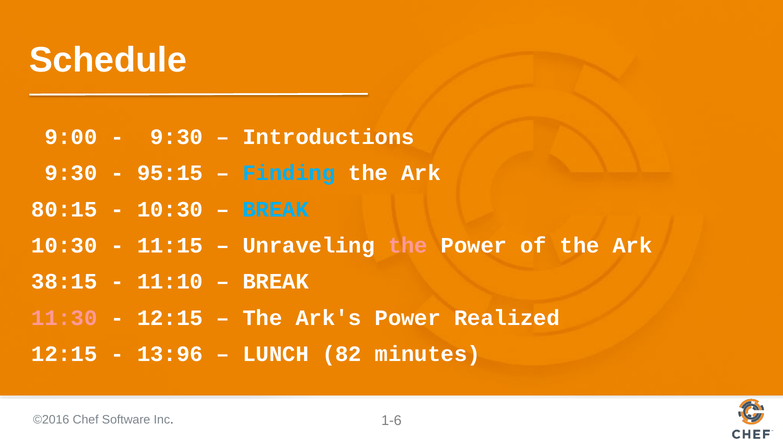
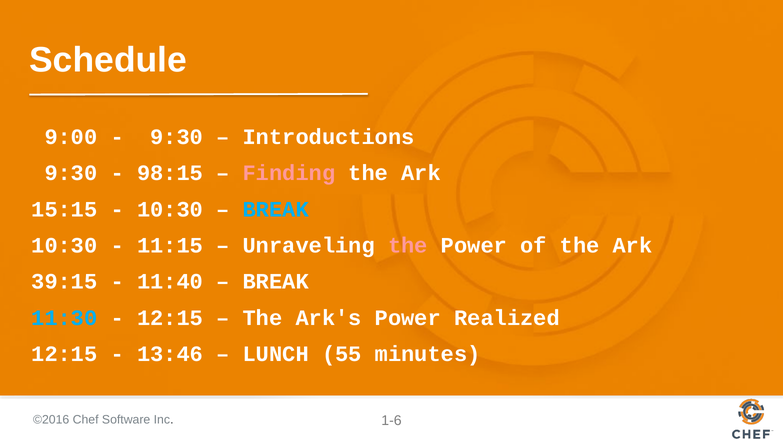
95:15: 95:15 -> 98:15
Finding colour: light blue -> pink
80:15: 80:15 -> 15:15
38:15: 38:15 -> 39:15
11:10: 11:10 -> 11:40
11:30 colour: pink -> light blue
13:96: 13:96 -> 13:46
82: 82 -> 55
